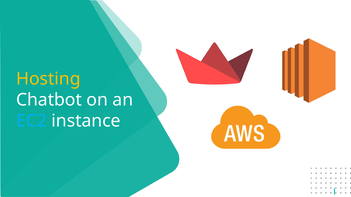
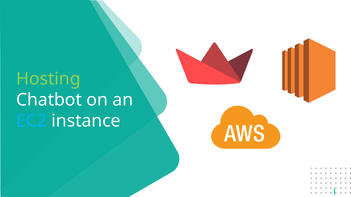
Hosting colour: yellow -> light green
